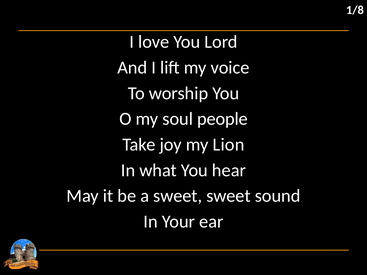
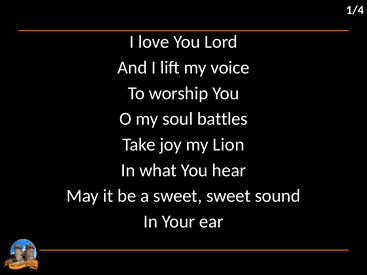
1/8: 1/8 -> 1/4
people: people -> battles
